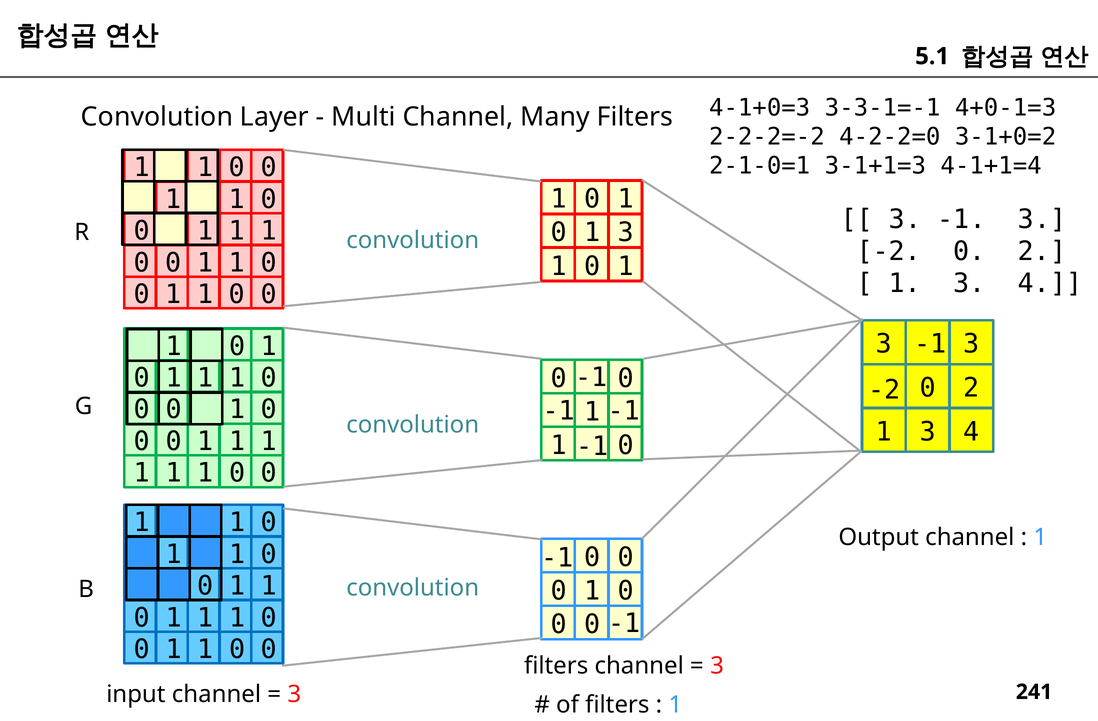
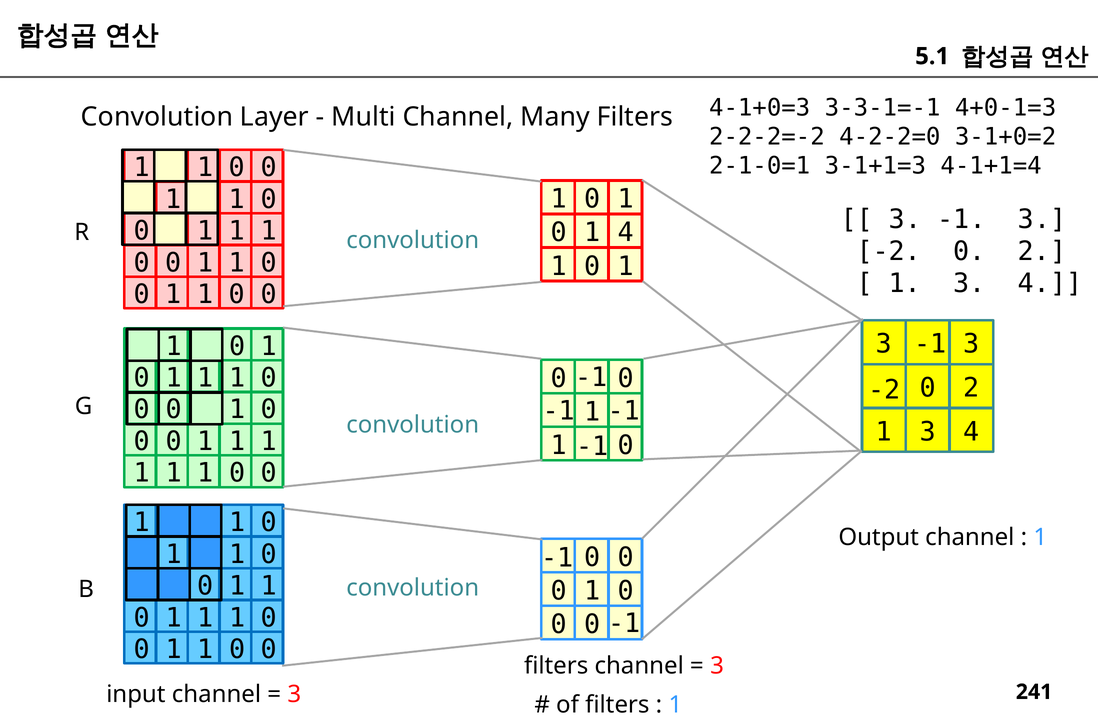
0 1 3: 3 -> 4
